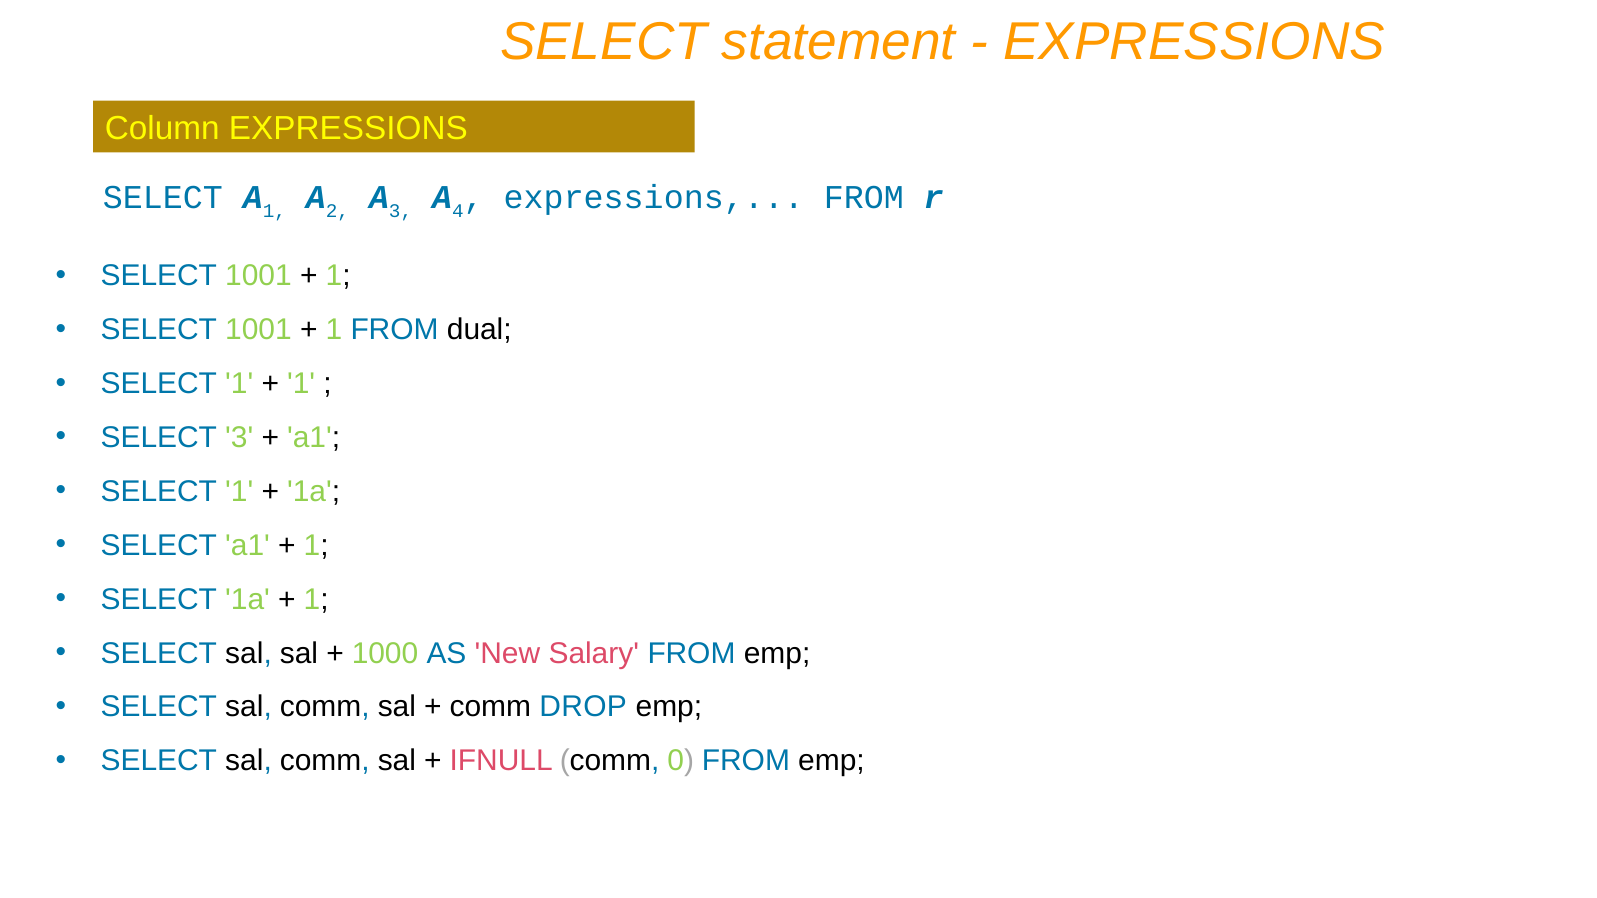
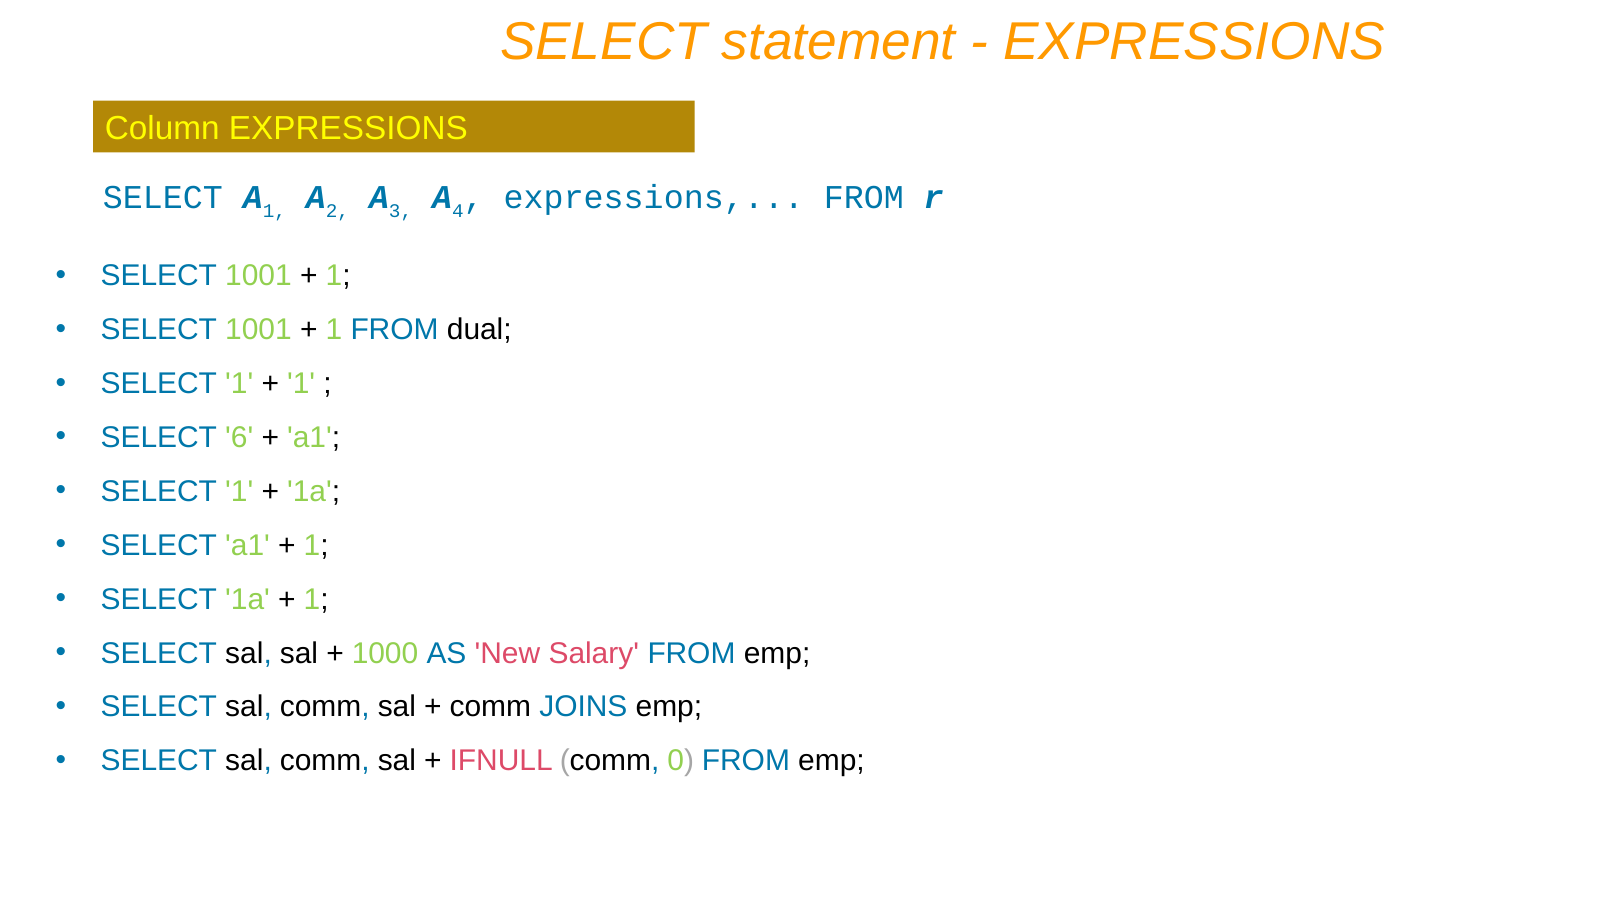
SELECT 3: 3 -> 6
DROP: DROP -> JOINS
